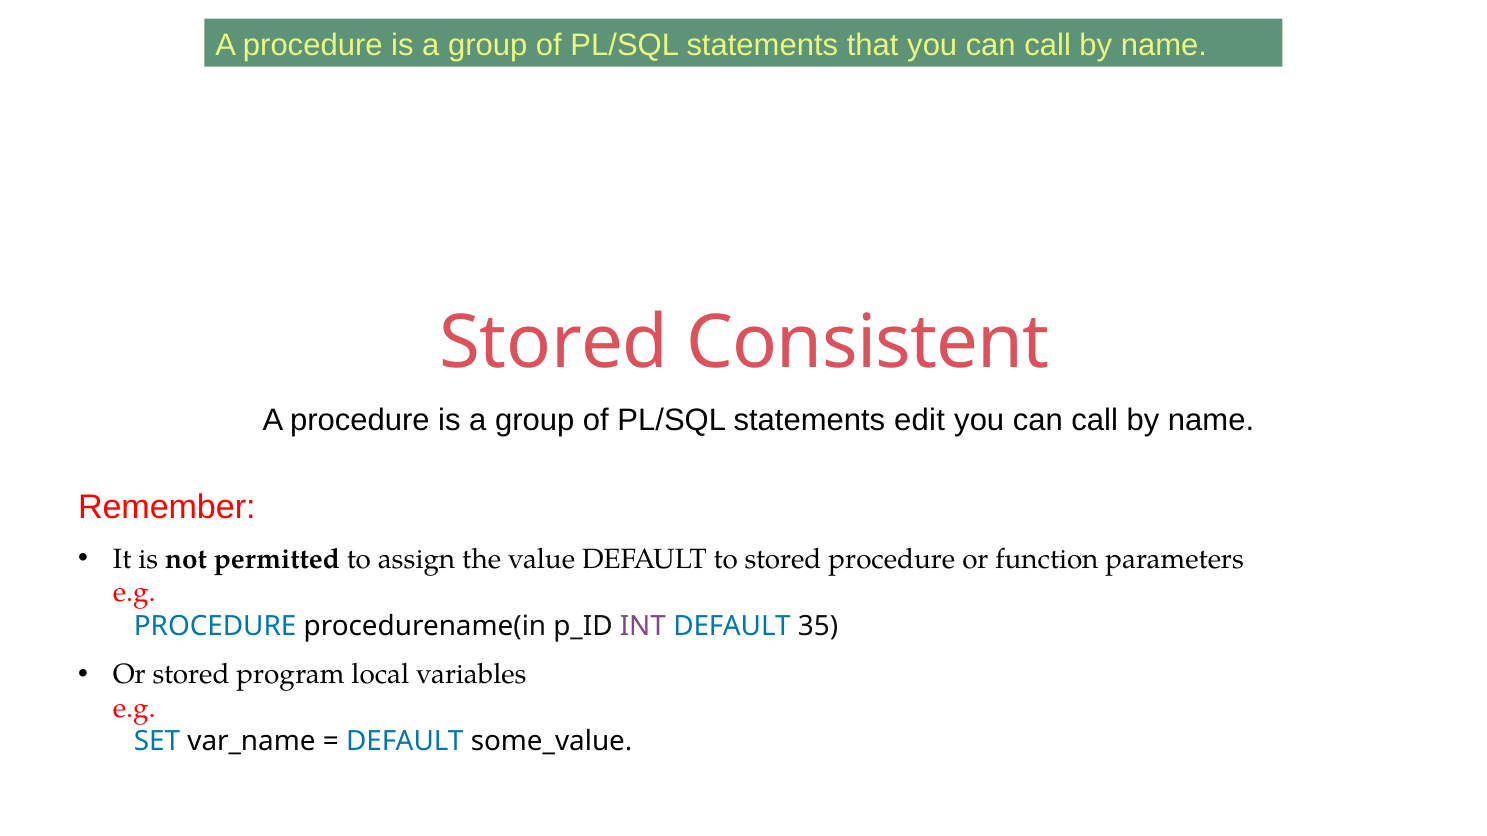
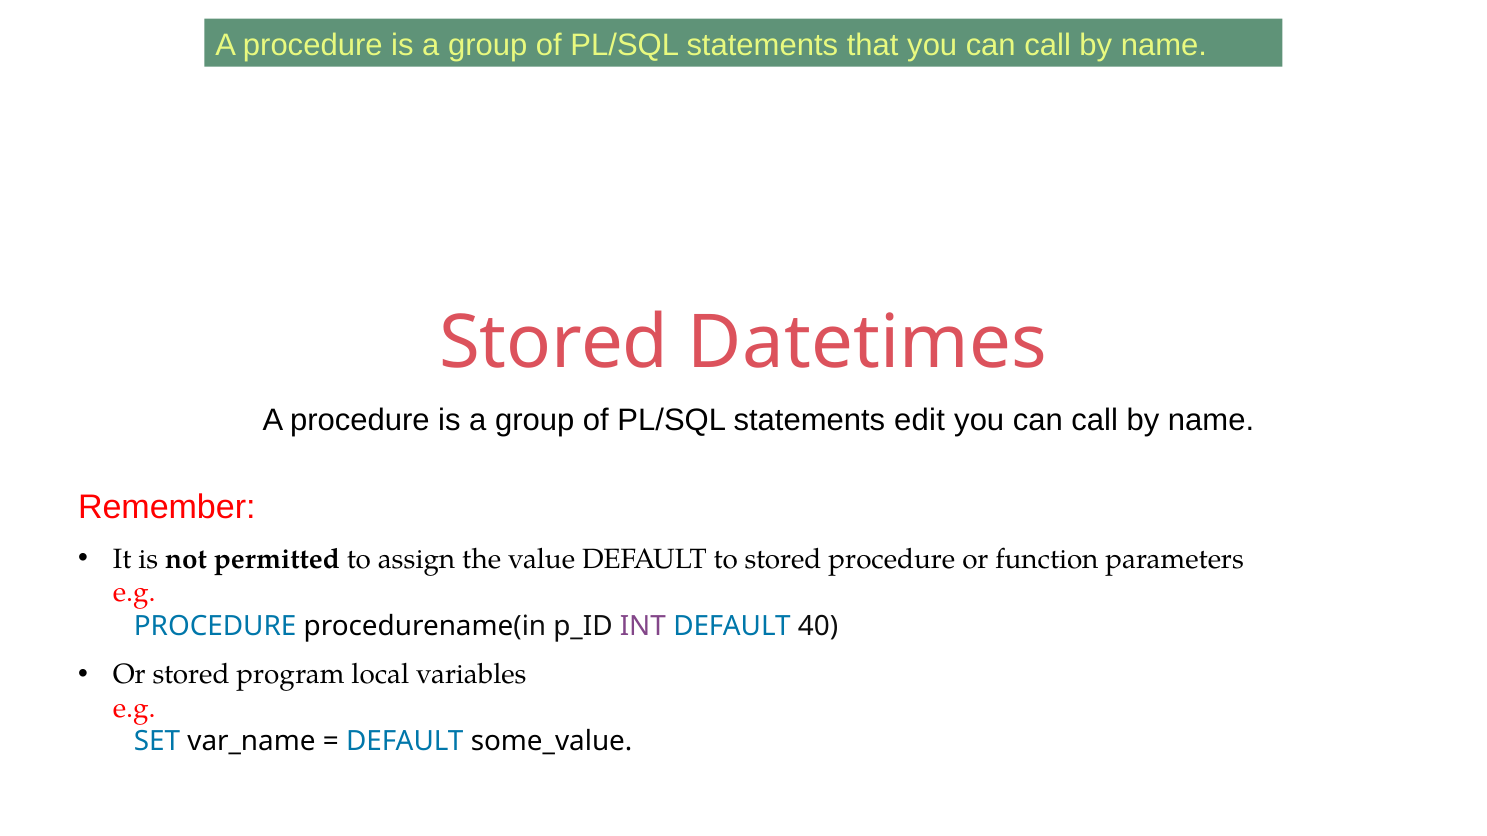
Consistent: Consistent -> Datetimes
35: 35 -> 40
